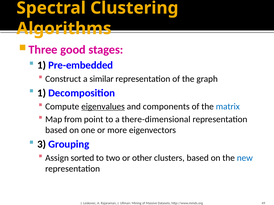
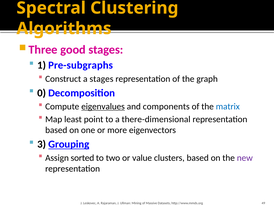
Pre-embedded: Pre-embedded -> Pre-subgraphs
a similar: similar -> stages
1 at (42, 93): 1 -> 0
from: from -> least
Grouping underline: none -> present
other: other -> value
new colour: blue -> purple
